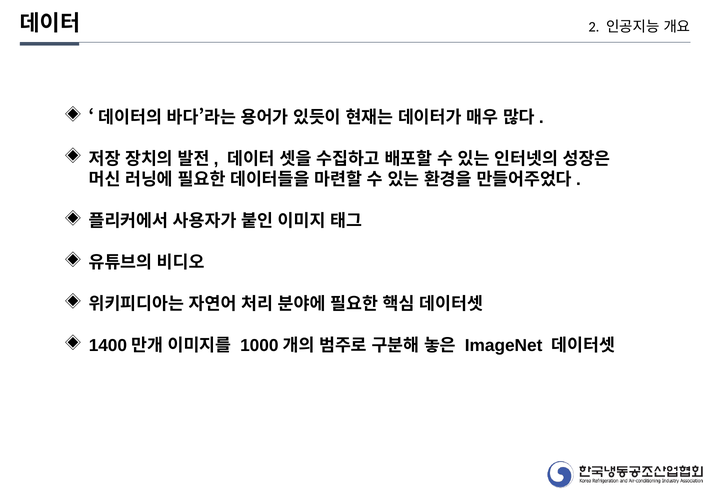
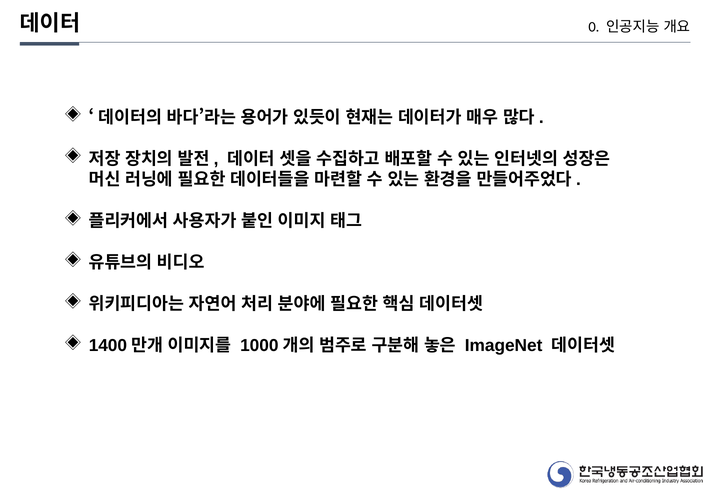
2: 2 -> 0
